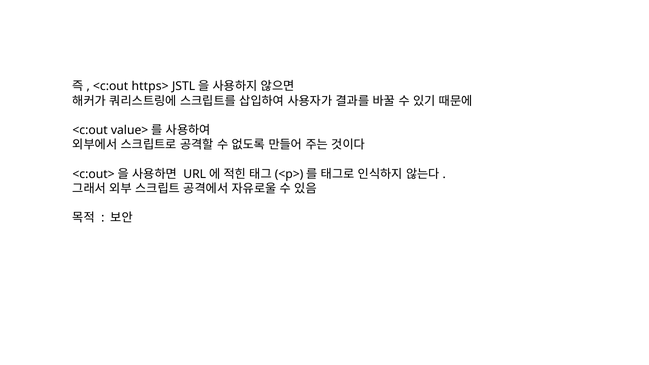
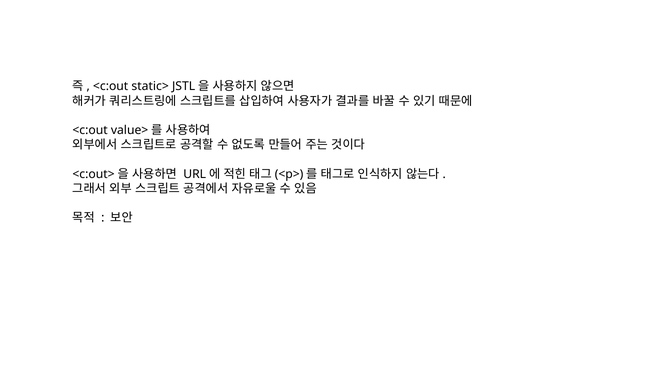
https>: https> -> static>
